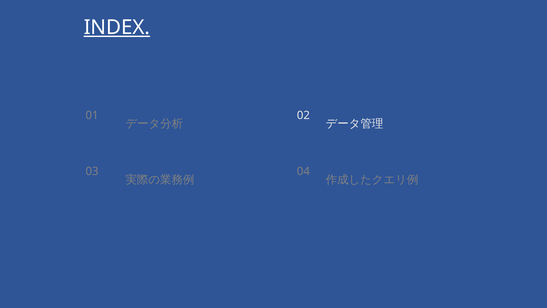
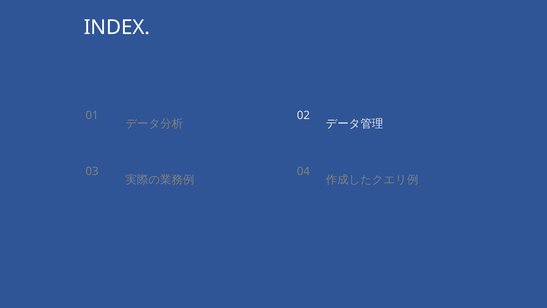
INDEX underline: present -> none
